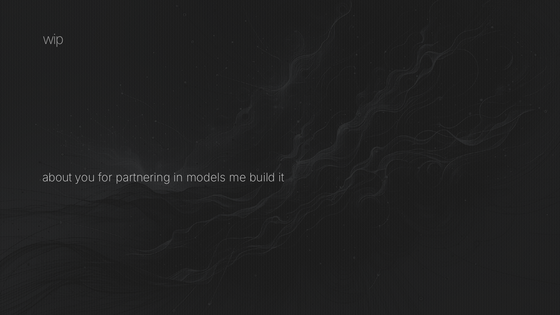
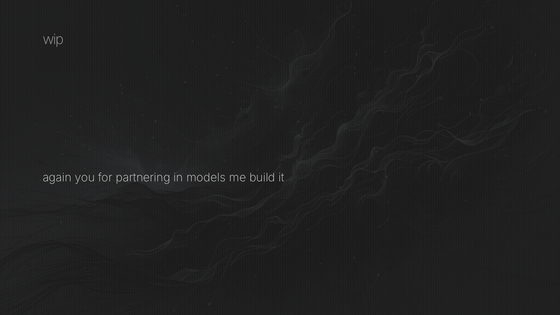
about: about -> again
